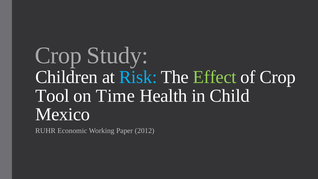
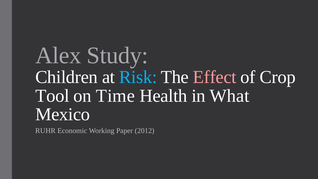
Crop at (58, 56): Crop -> Alex
Effect colour: light green -> pink
Child: Child -> What
